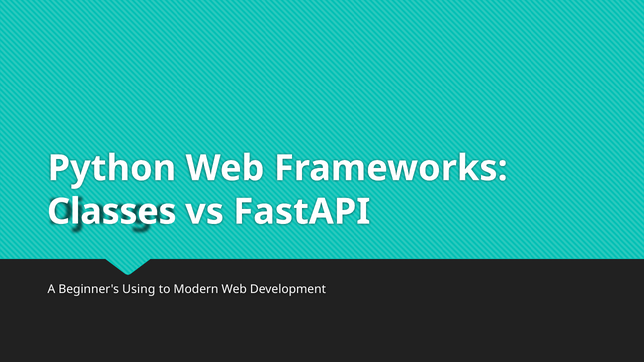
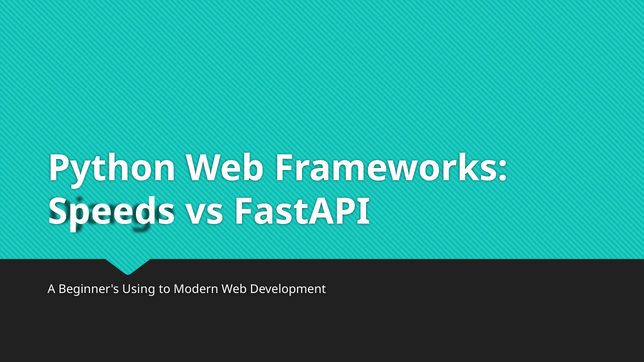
Classes: Classes -> Speeds
